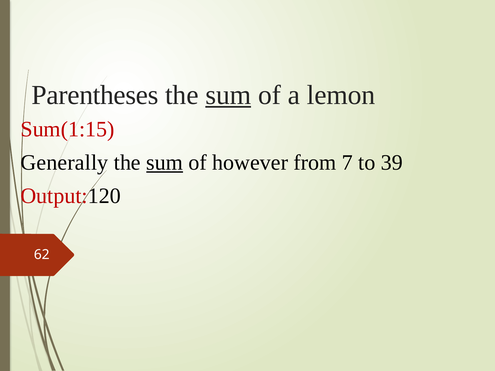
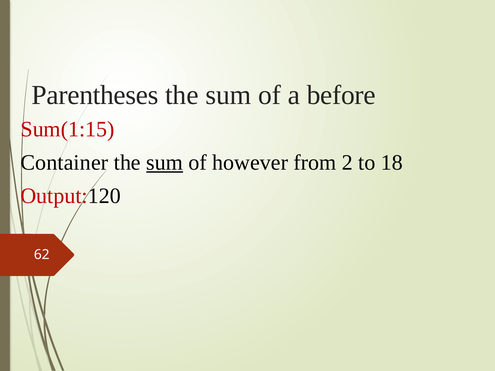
sum at (228, 95) underline: present -> none
lemon: lemon -> before
Generally: Generally -> Container
7: 7 -> 2
39: 39 -> 18
